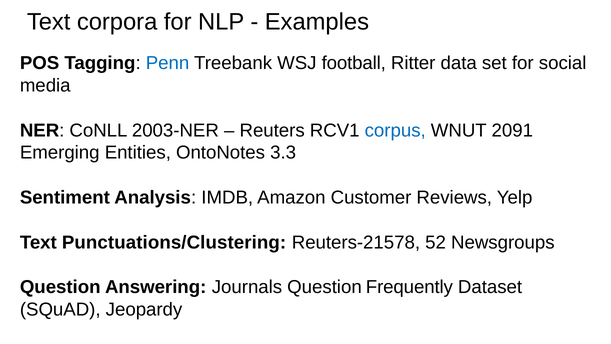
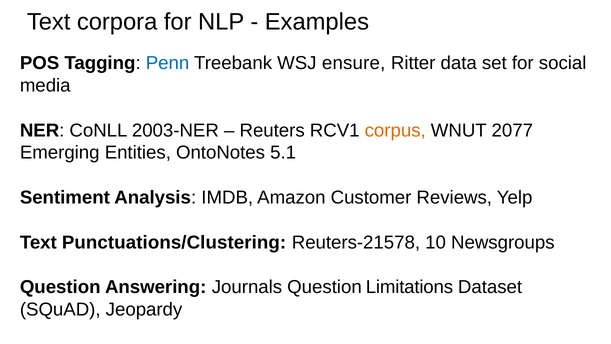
football: football -> ensure
corpus colour: blue -> orange
2091: 2091 -> 2077
3.3: 3.3 -> 5.1
52: 52 -> 10
Frequently: Frequently -> Limitations
